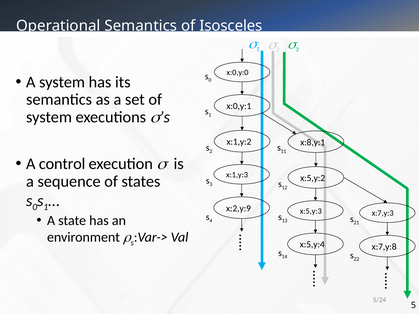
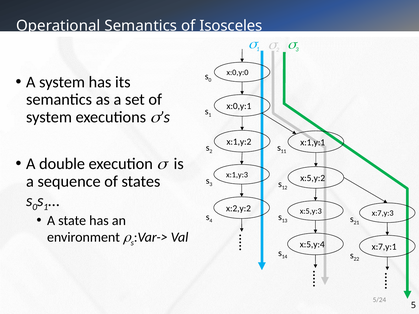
x:8,y:1: x:8,y:1 -> x:1,y:1
control: control -> double
x:2,y:9: x:2,y:9 -> x:2,y:2
x:7,y:8: x:7,y:8 -> x:7,y:1
